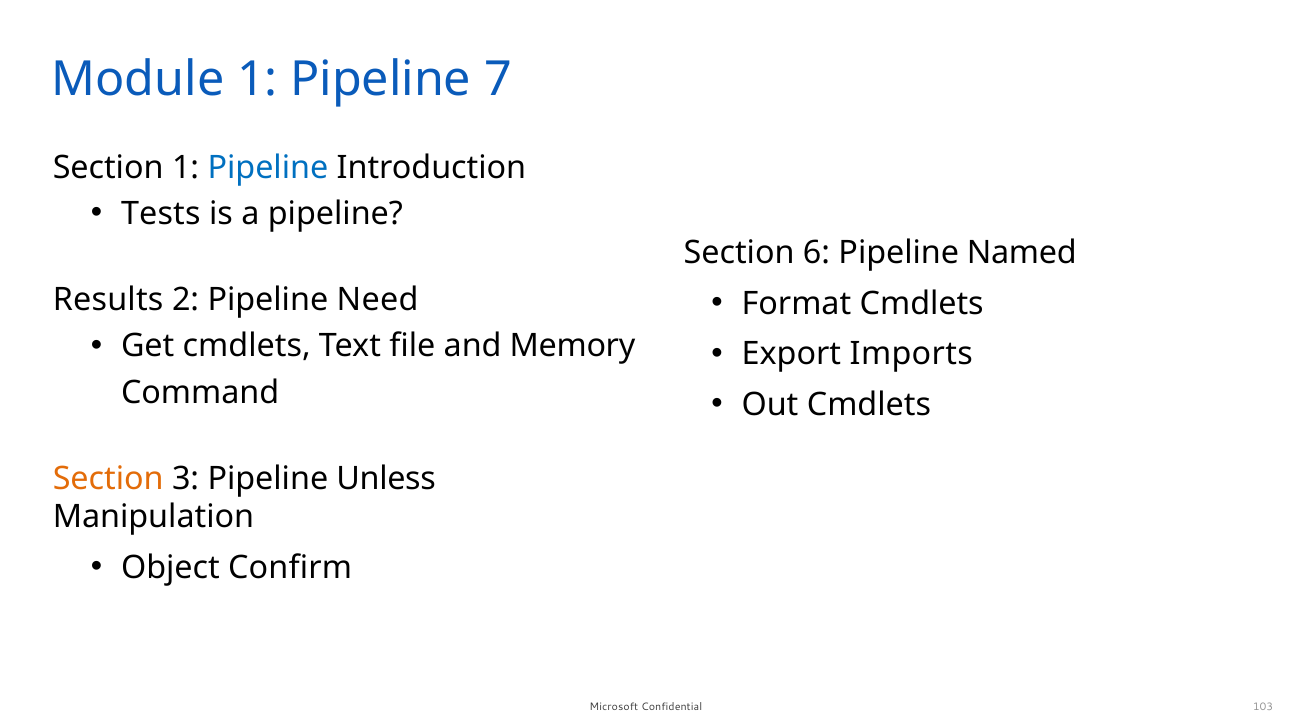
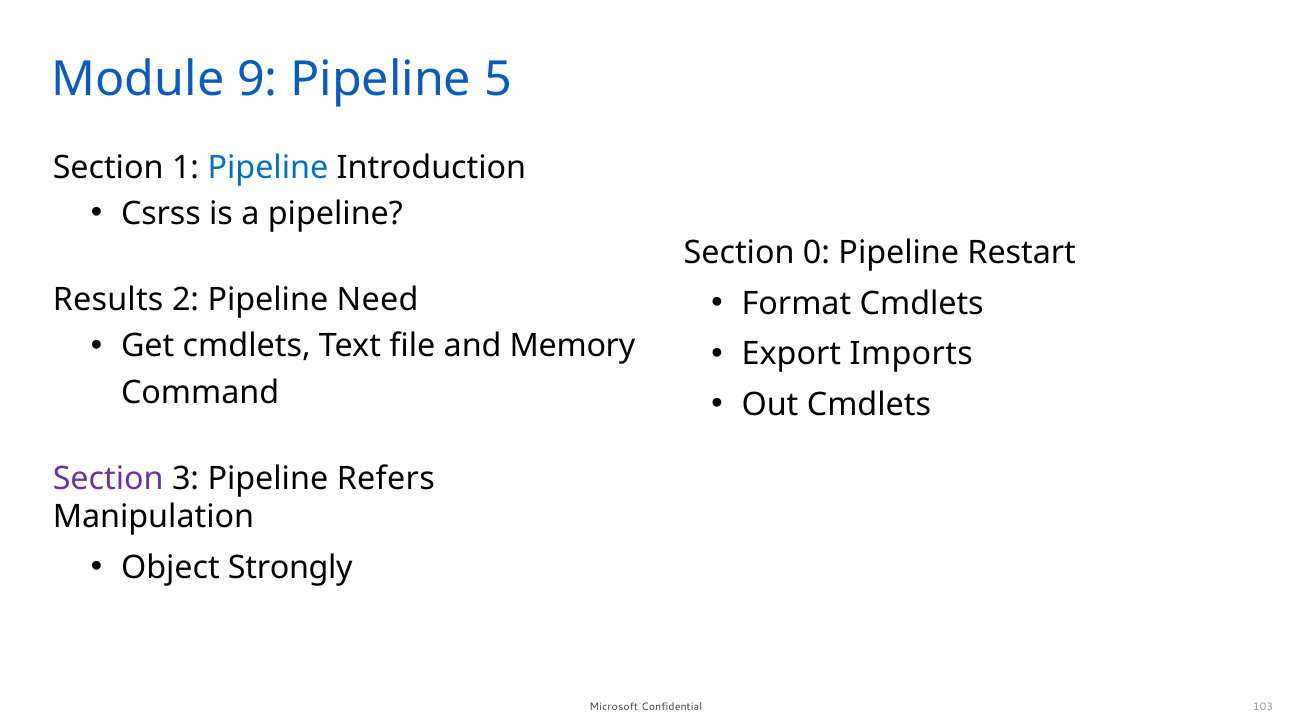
Module 1: 1 -> 9
7: 7 -> 5
Tests: Tests -> Csrss
6: 6 -> 0
Named: Named -> Restart
Section at (108, 478) colour: orange -> purple
Unless: Unless -> Refers
Confirm: Confirm -> Strongly
